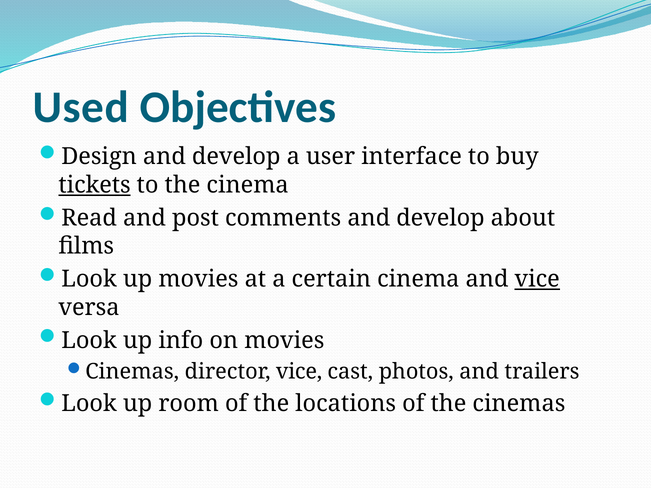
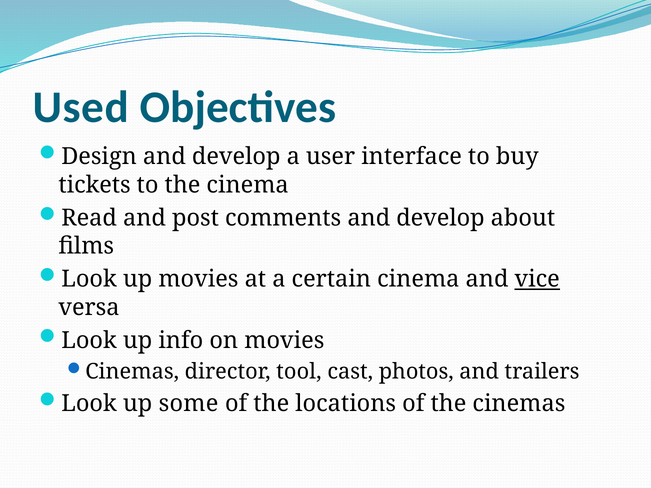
tickets underline: present -> none
director vice: vice -> tool
room: room -> some
